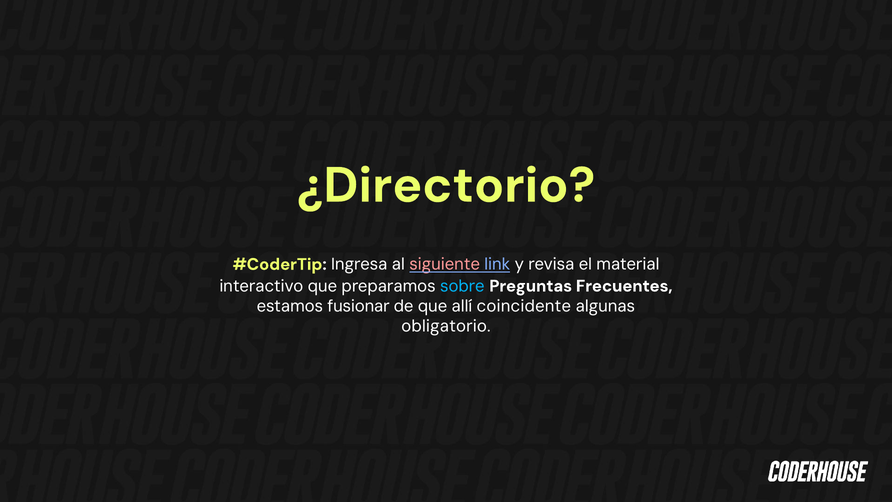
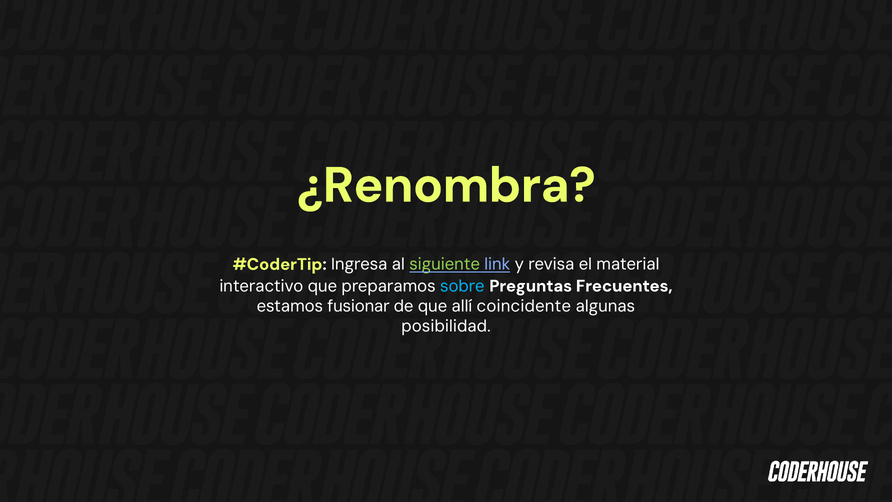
¿Directorio: ¿Directorio -> ¿Renombra
siguiente colour: pink -> light green
obligatorio: obligatorio -> posibilidad
